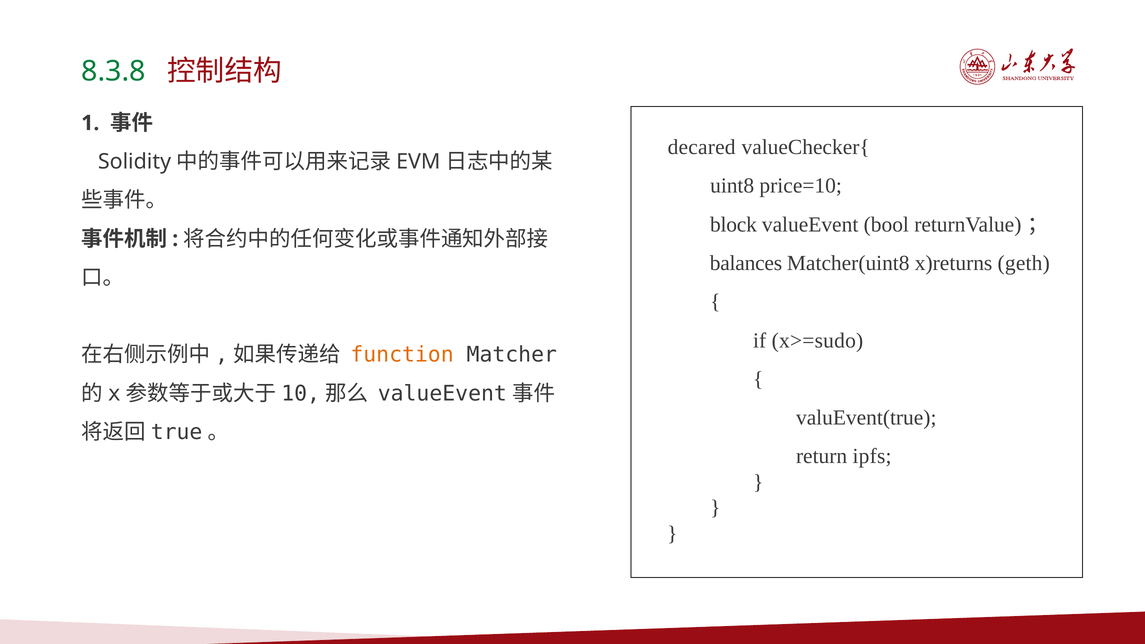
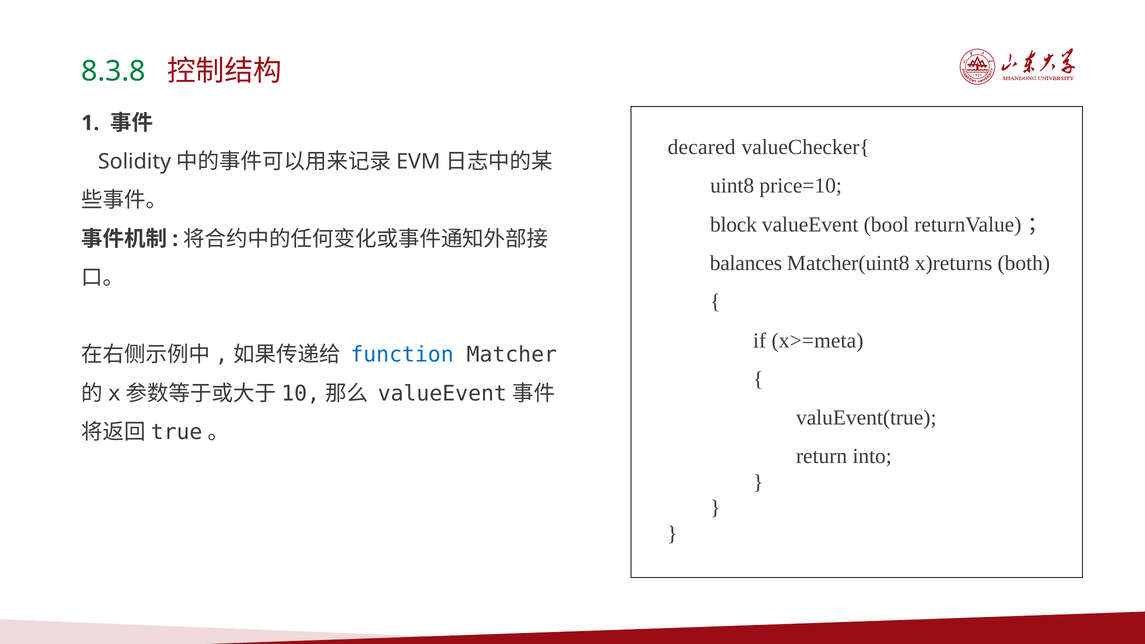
geth: geth -> both
x>=sudo: x>=sudo -> x>=meta
function colour: orange -> blue
ipfs: ipfs -> into
